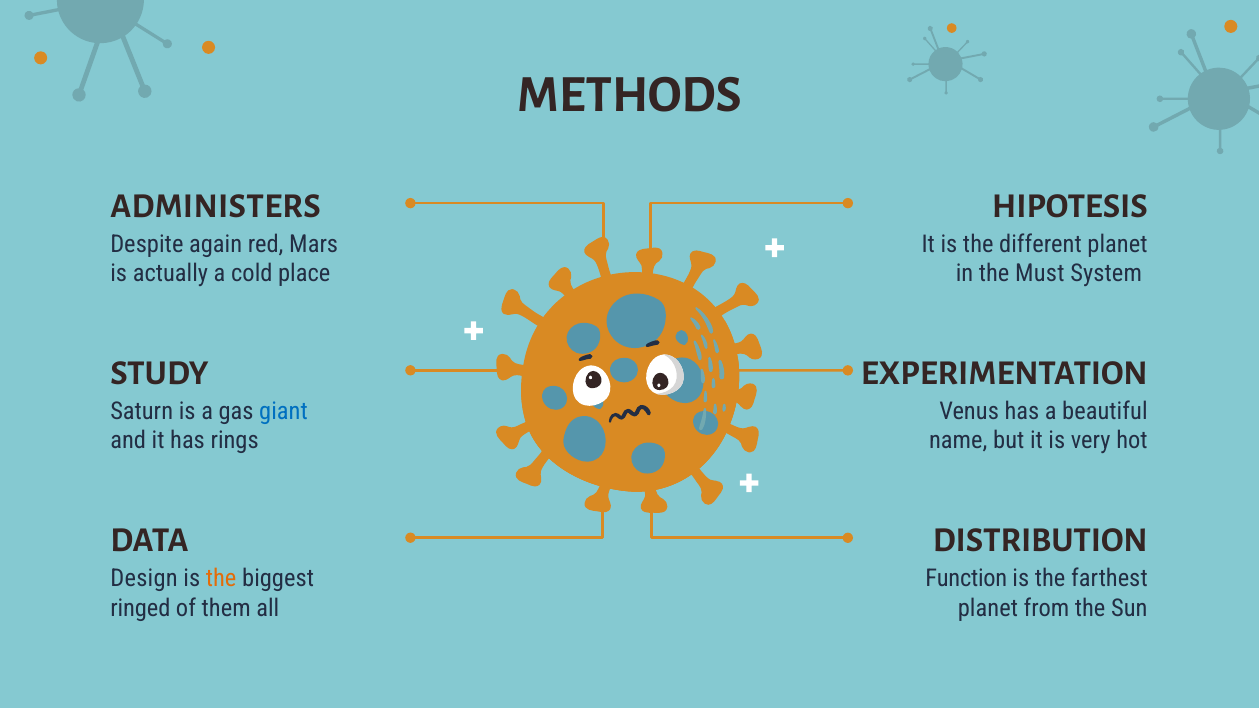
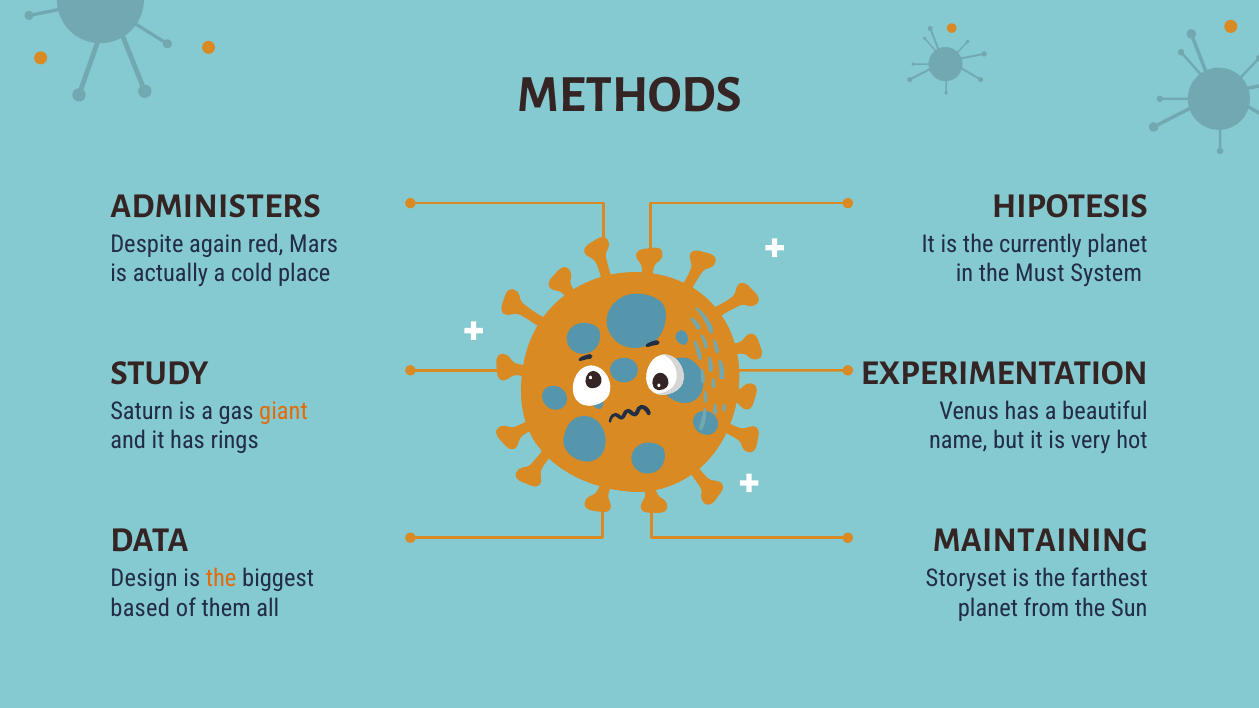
different: different -> currently
giant colour: blue -> orange
DISTRIBUTION: DISTRIBUTION -> MAINTAINING
Function: Function -> Storyset
ringed: ringed -> based
